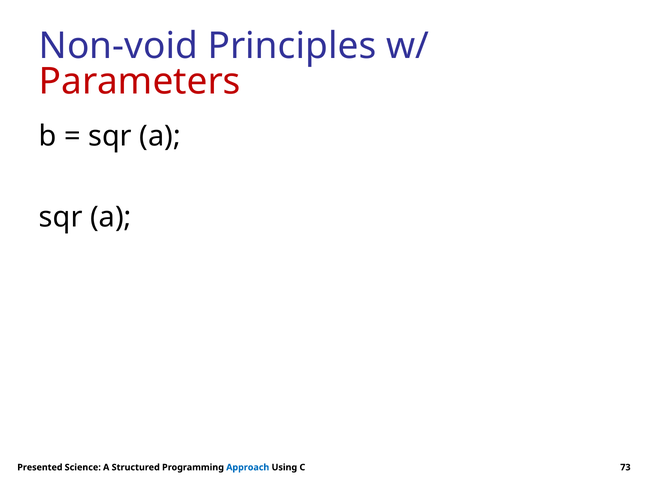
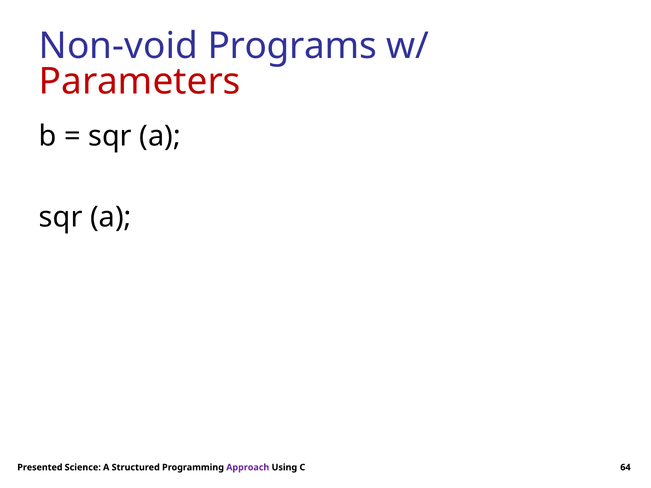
Principles: Principles -> Programs
Approach colour: blue -> purple
73: 73 -> 64
